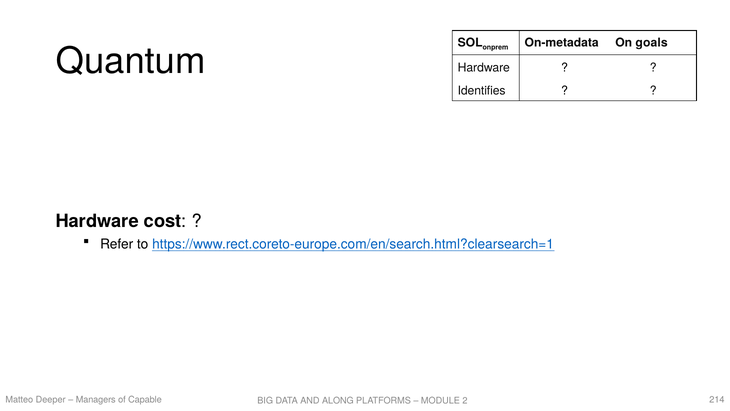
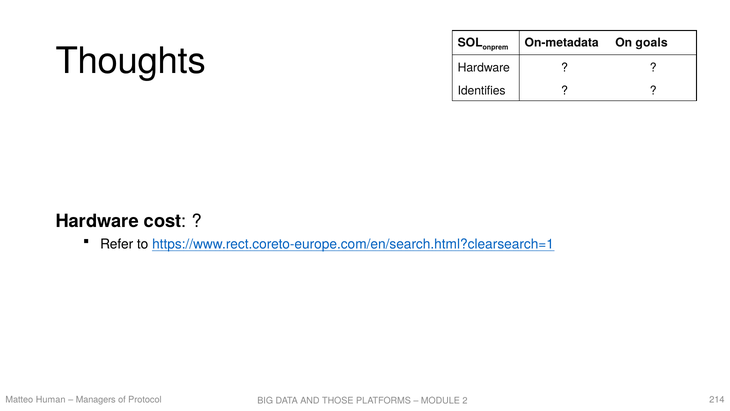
Quantum: Quantum -> Thoughts
Deeper: Deeper -> Human
Capable: Capable -> Protocol
ALONG: ALONG -> THOSE
